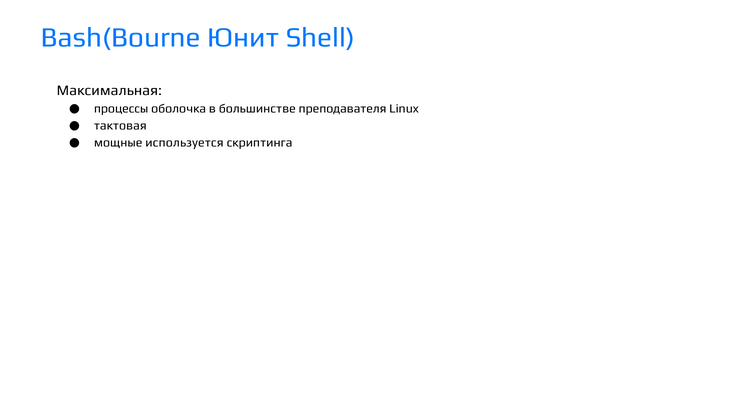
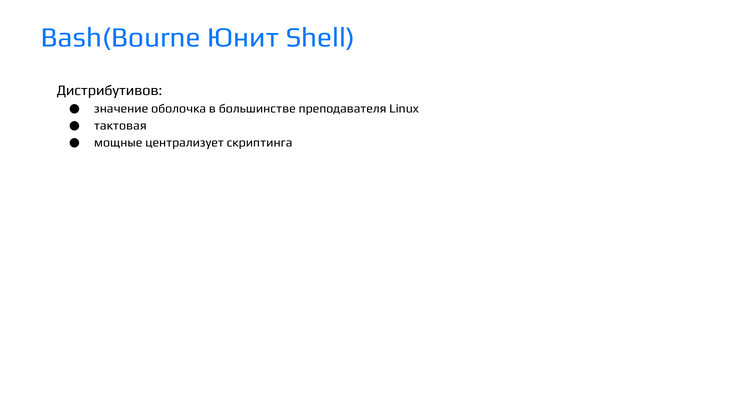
Максимальная: Максимальная -> Дистрибутивов
процессы: процессы -> значение
используется: используется -> централизует
